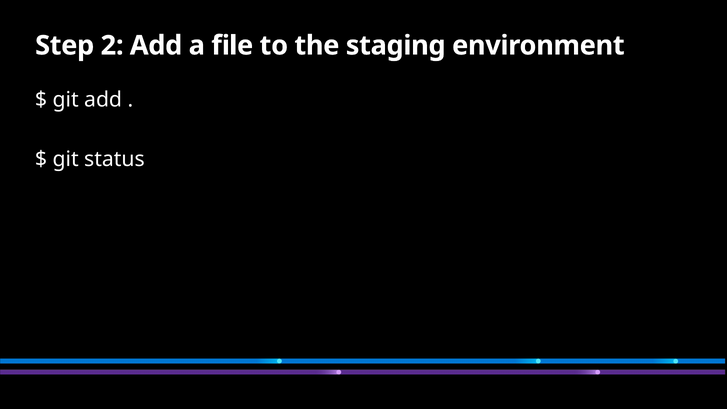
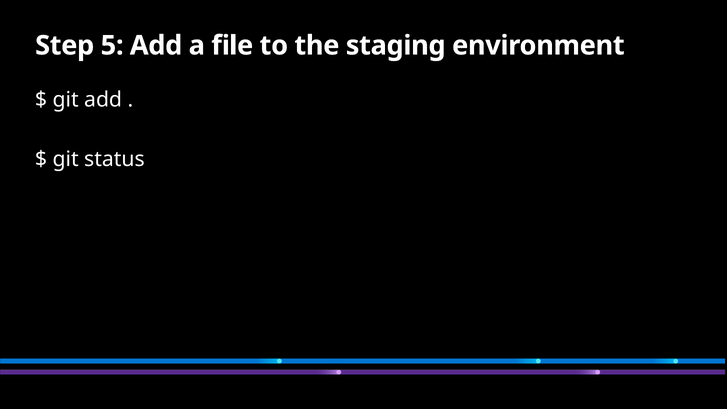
2: 2 -> 5
